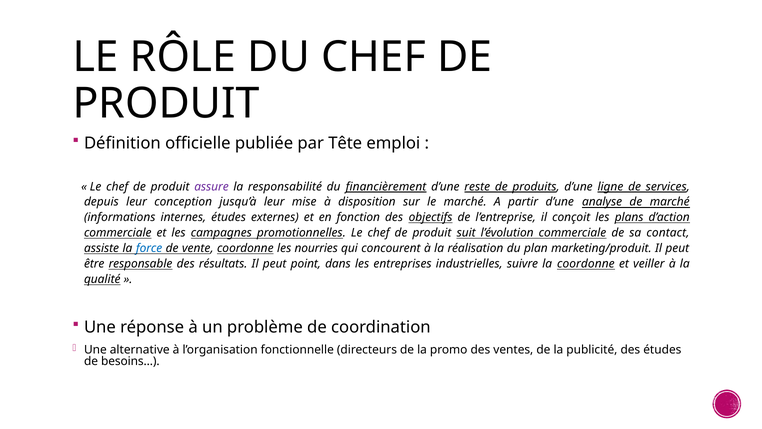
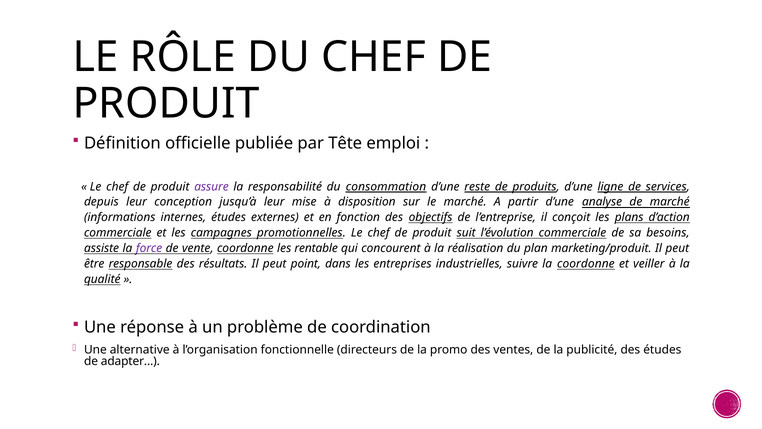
financièrement: financièrement -> consommation
contact: contact -> besoins
force colour: blue -> purple
nourries: nourries -> rentable
besoins…: besoins… -> adapter…
